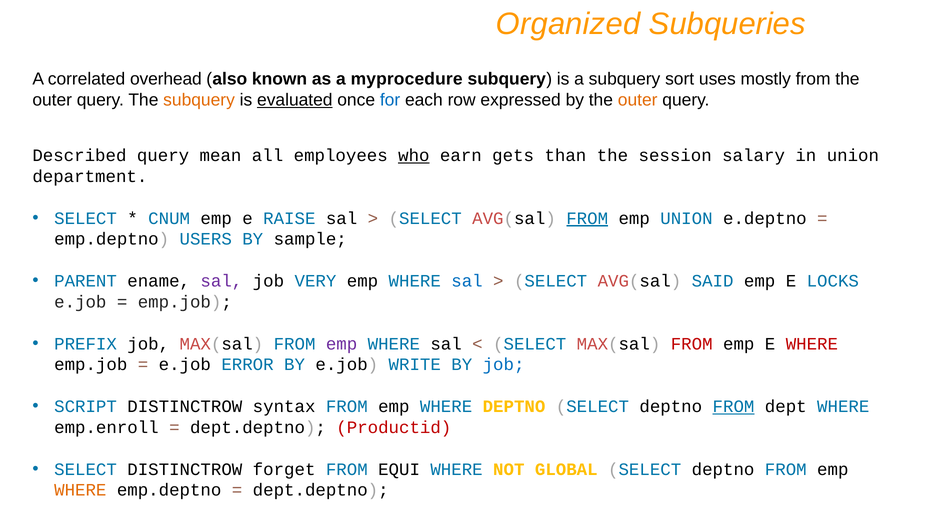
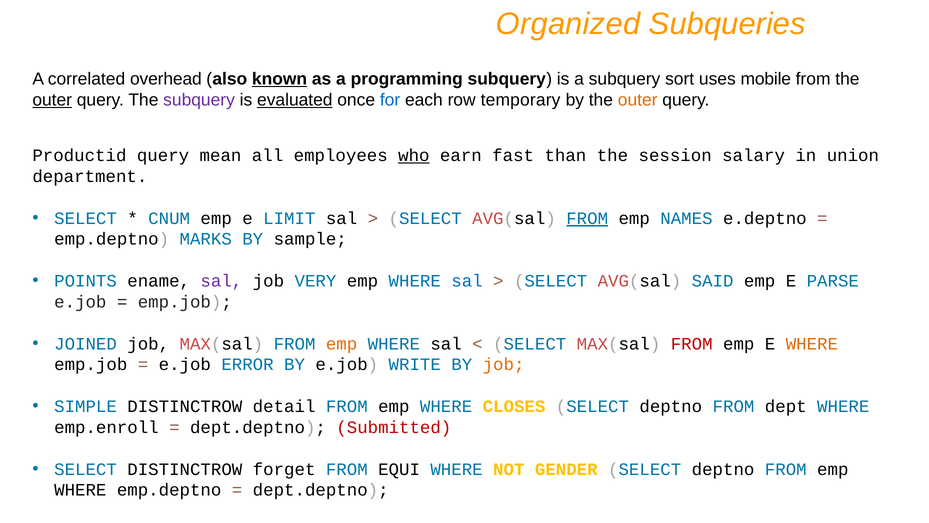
known underline: none -> present
myprocedure: myprocedure -> programming
mostly: mostly -> mobile
outer at (52, 100) underline: none -> present
subquery at (199, 100) colour: orange -> purple
expressed: expressed -> temporary
Described: Described -> Productid
gets: gets -> fast
RAISE: RAISE -> LIMIT
emp UNION: UNION -> NAMES
USERS: USERS -> MARKS
PARENT: PARENT -> POINTS
LOCKS: LOCKS -> PARSE
PREFIX: PREFIX -> JOINED
emp at (342, 344) colour: purple -> orange
WHERE at (812, 344) colour: red -> orange
job at (504, 364) colour: blue -> orange
SCRIPT: SCRIPT -> SIMPLE
syntax: syntax -> detail
WHERE DEPTNO: DEPTNO -> CLOSES
FROM at (734, 406) underline: present -> none
Productid: Productid -> Submitted
GLOBAL: GLOBAL -> GENDER
WHERE at (80, 490) colour: orange -> black
